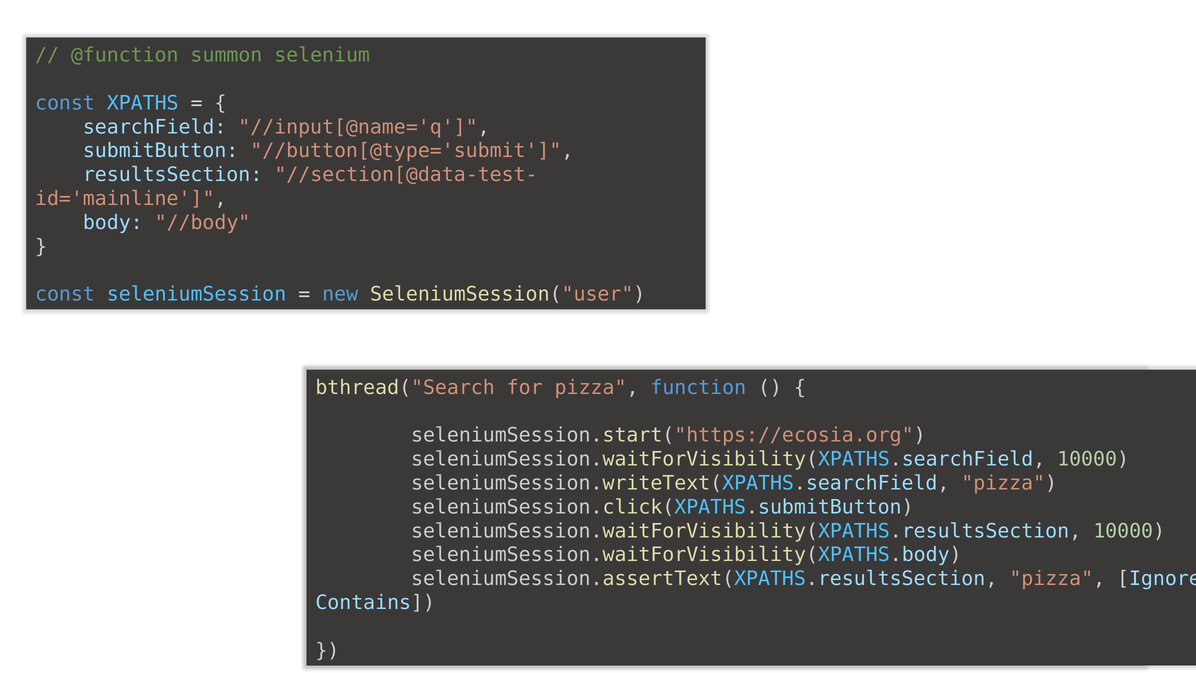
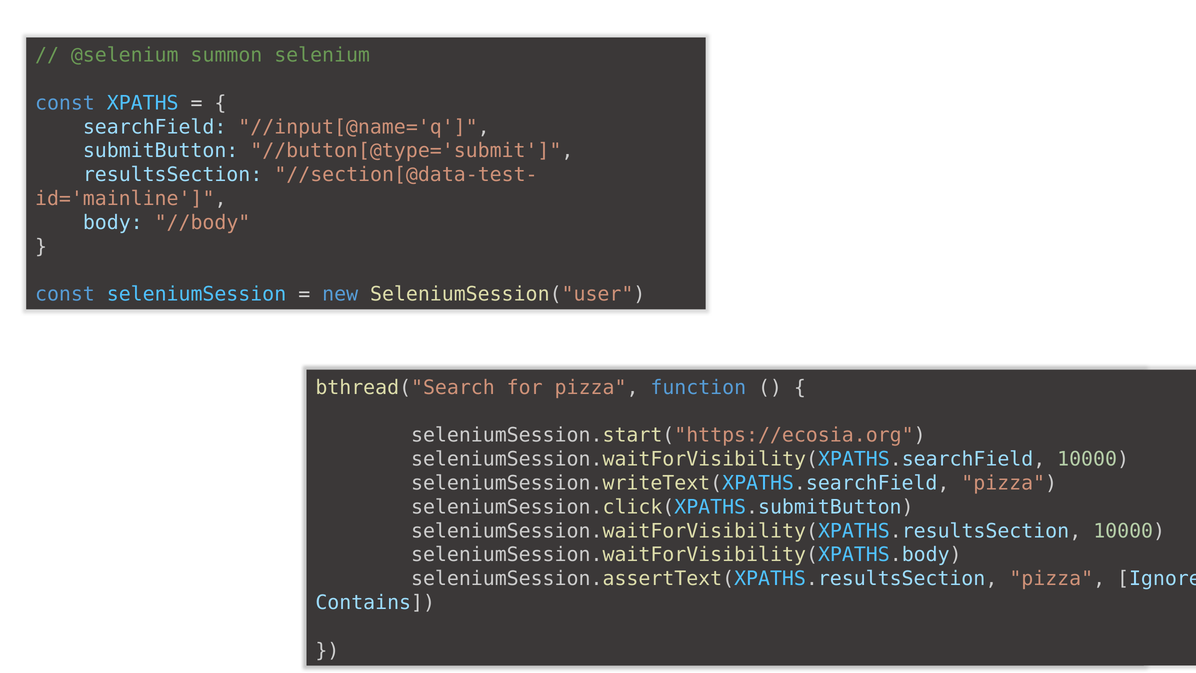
@function: @function -> @selenium
